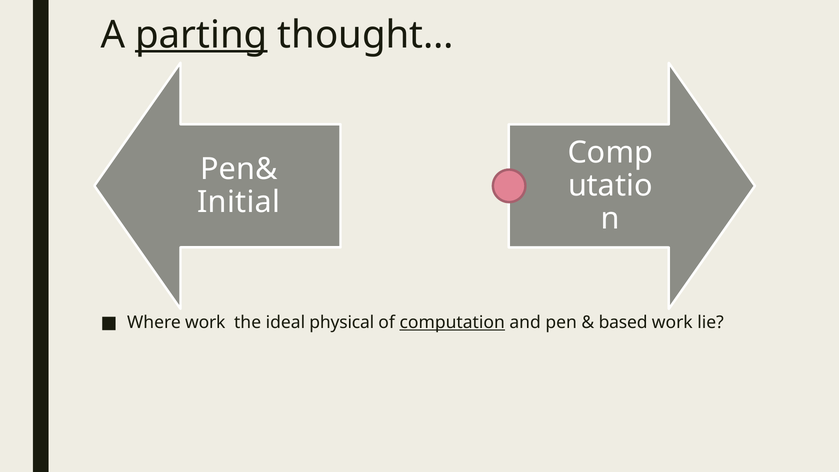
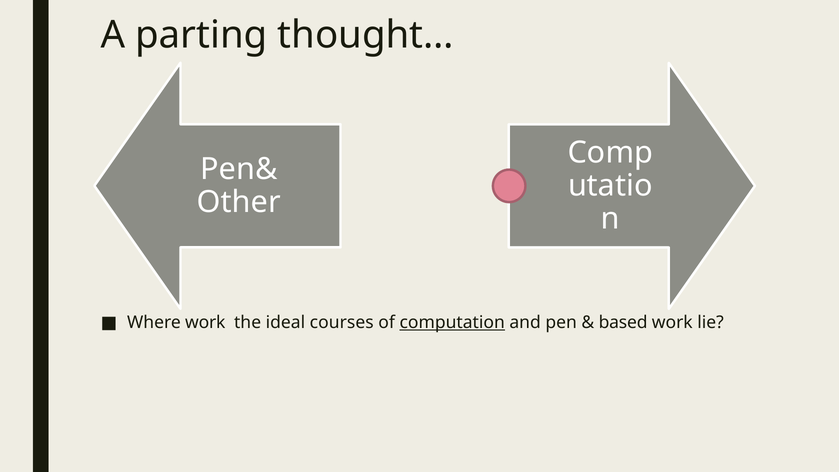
parting underline: present -> none
Initial: Initial -> Other
physical: physical -> courses
